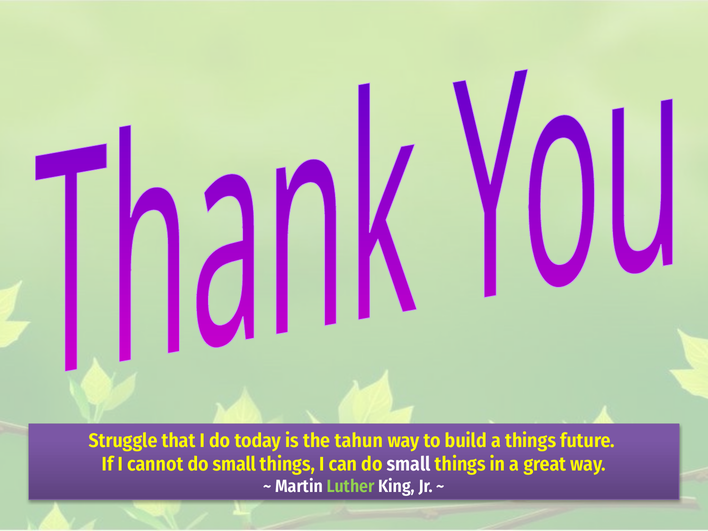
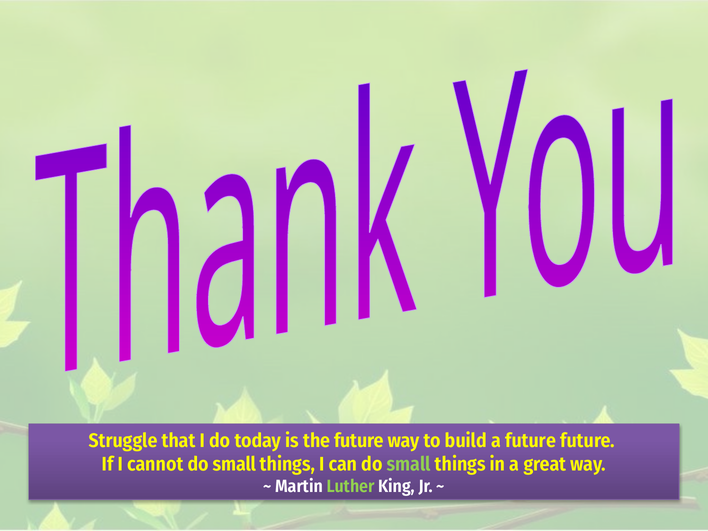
the tahun: tahun -> future
a things: things -> future
small at (409, 464) colour: white -> light green
